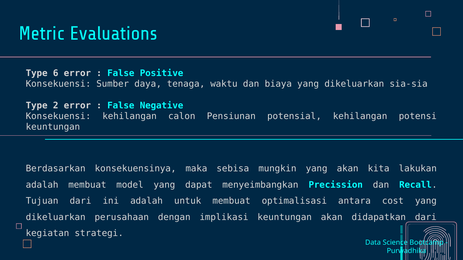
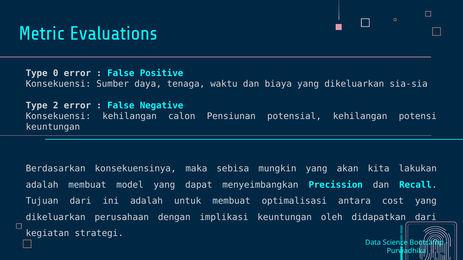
6: 6 -> 0
keuntungan akan: akan -> oleh
